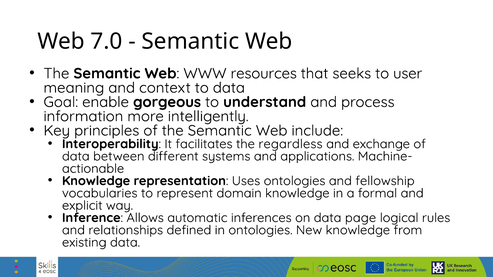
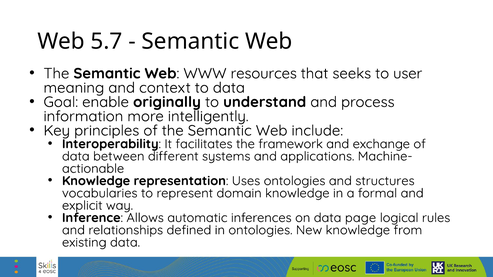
7.0: 7.0 -> 5.7
gorgeous: gorgeous -> originally
regardless: regardless -> framework
fellowship: fellowship -> structures
